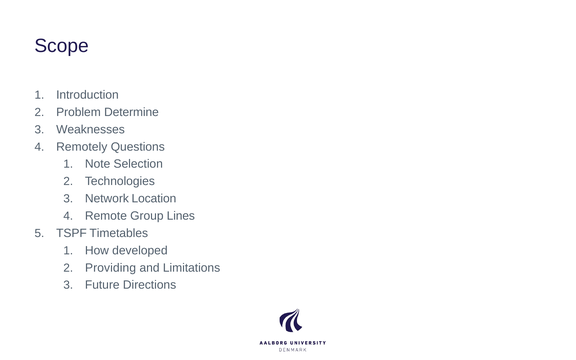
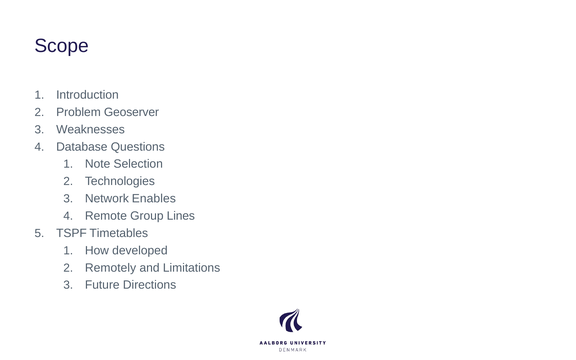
Determine: Determine -> Geoserver
Remotely: Remotely -> Database
Location: Location -> Enables
Providing: Providing -> Remotely
